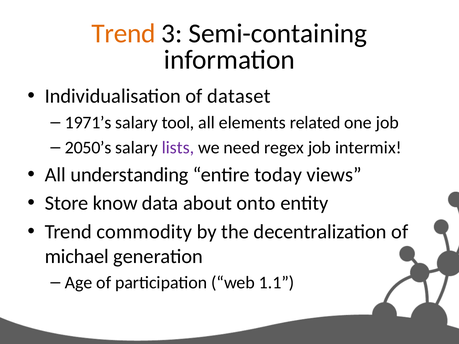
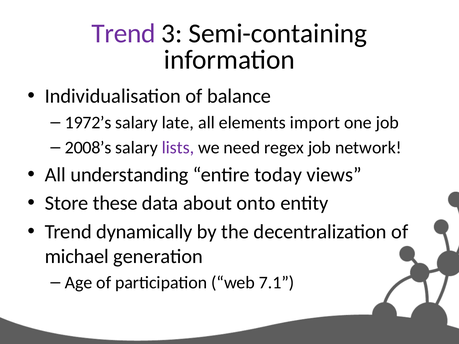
Trend at (124, 33) colour: orange -> purple
dataset: dataset -> balance
1971’s: 1971’s -> 1972’s
tool: tool -> late
related: related -> import
2050’s: 2050’s -> 2008’s
intermix: intermix -> network
know: know -> these
commodity: commodity -> dynamically
1.1: 1.1 -> 7.1
